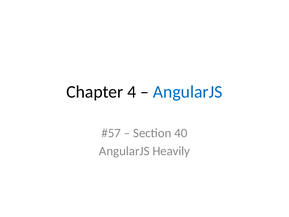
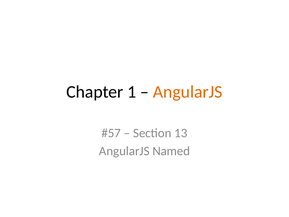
4: 4 -> 1
AngularJS at (188, 92) colour: blue -> orange
40: 40 -> 13
Heavily: Heavily -> Named
